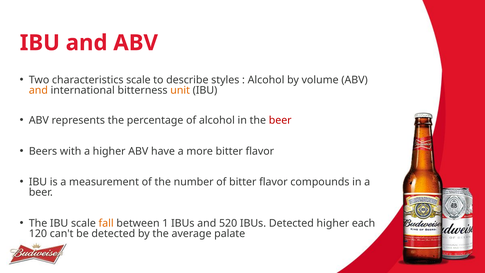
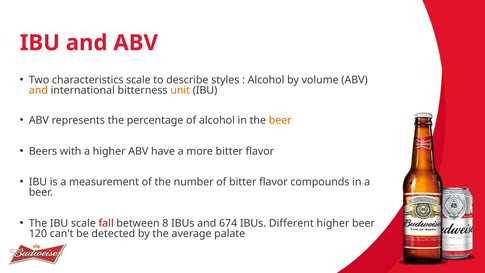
beer at (280, 120) colour: red -> orange
fall colour: orange -> red
1: 1 -> 8
520: 520 -> 674
IBUs Detected: Detected -> Different
higher each: each -> beer
